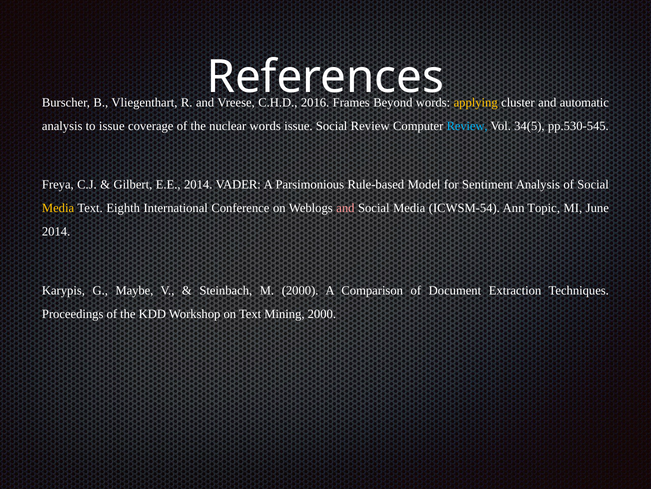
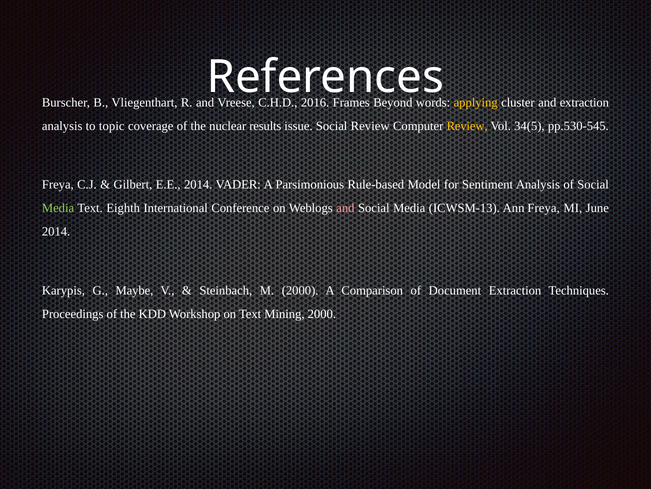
and automatic: automatic -> extraction
to issue: issue -> topic
nuclear words: words -> results
Review at (467, 126) colour: light blue -> yellow
Media at (58, 208) colour: yellow -> light green
ICWSM-54: ICWSM-54 -> ICWSM-13
Ann Topic: Topic -> Freya
